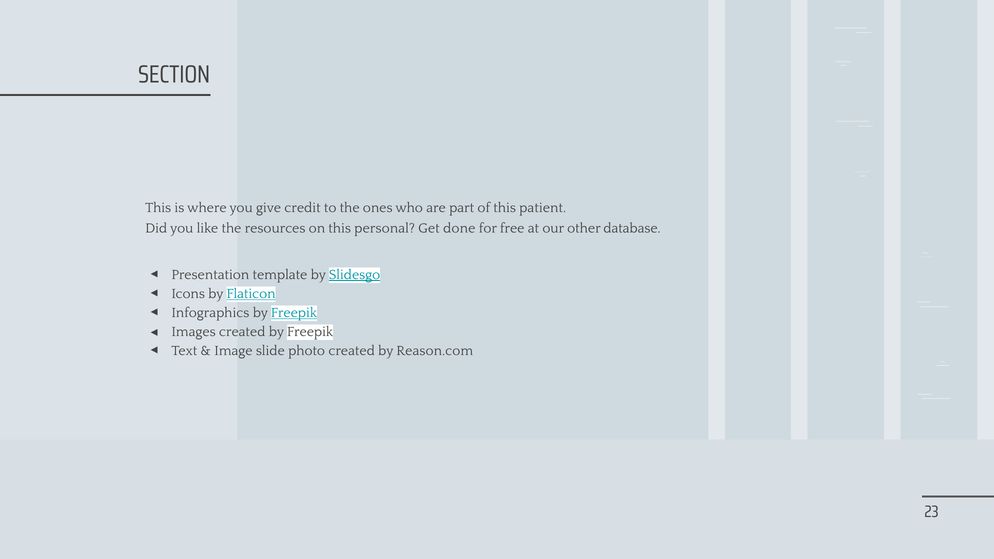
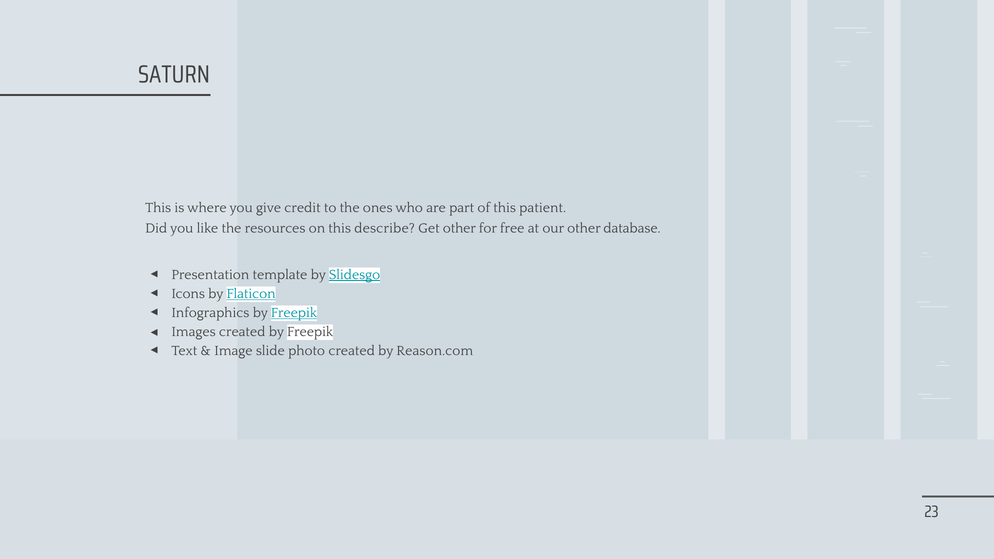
SECTION: SECTION -> SATURN
personal: personal -> describe
Get done: done -> other
